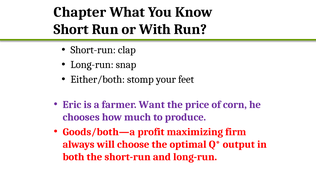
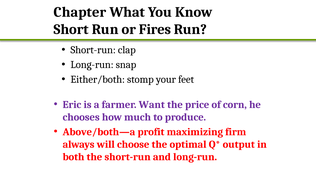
With: With -> Fires
Goods/both—a: Goods/both—a -> Above/both—a
